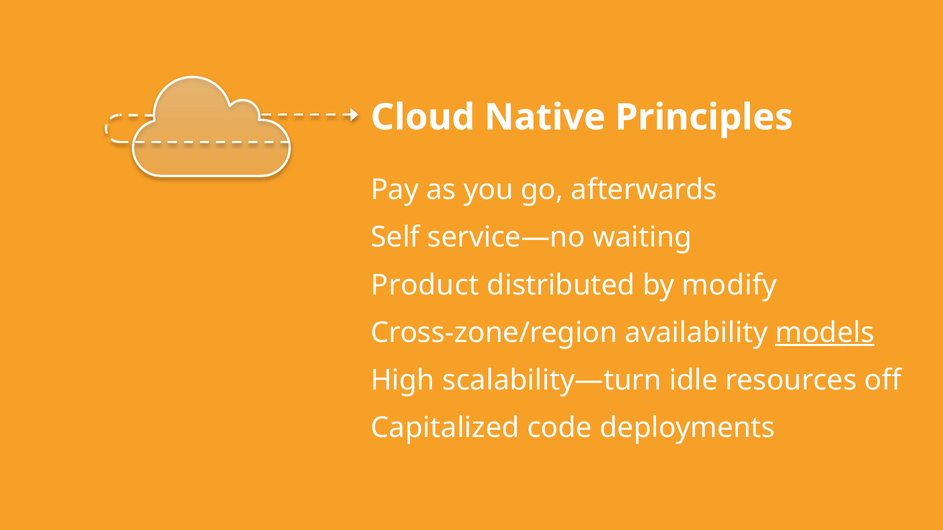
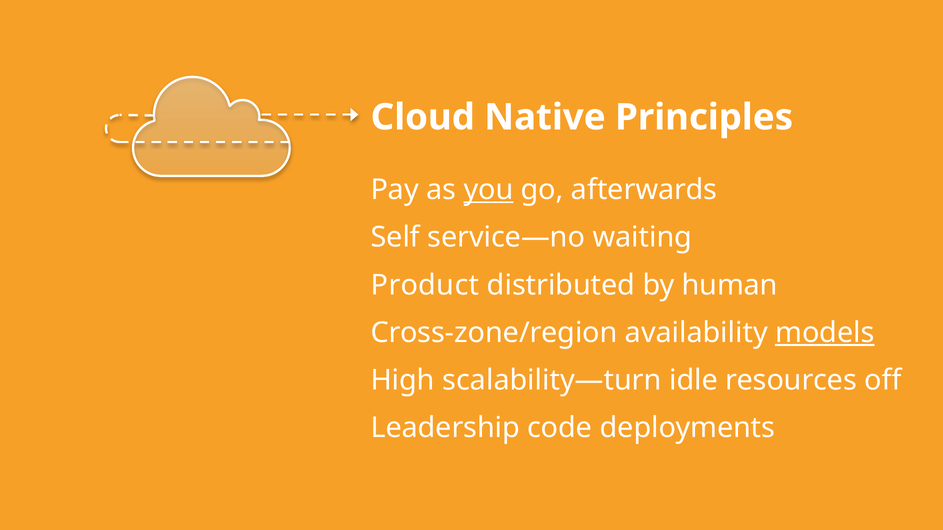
you underline: none -> present
modify: modify -> human
Capitalized: Capitalized -> Leadership
